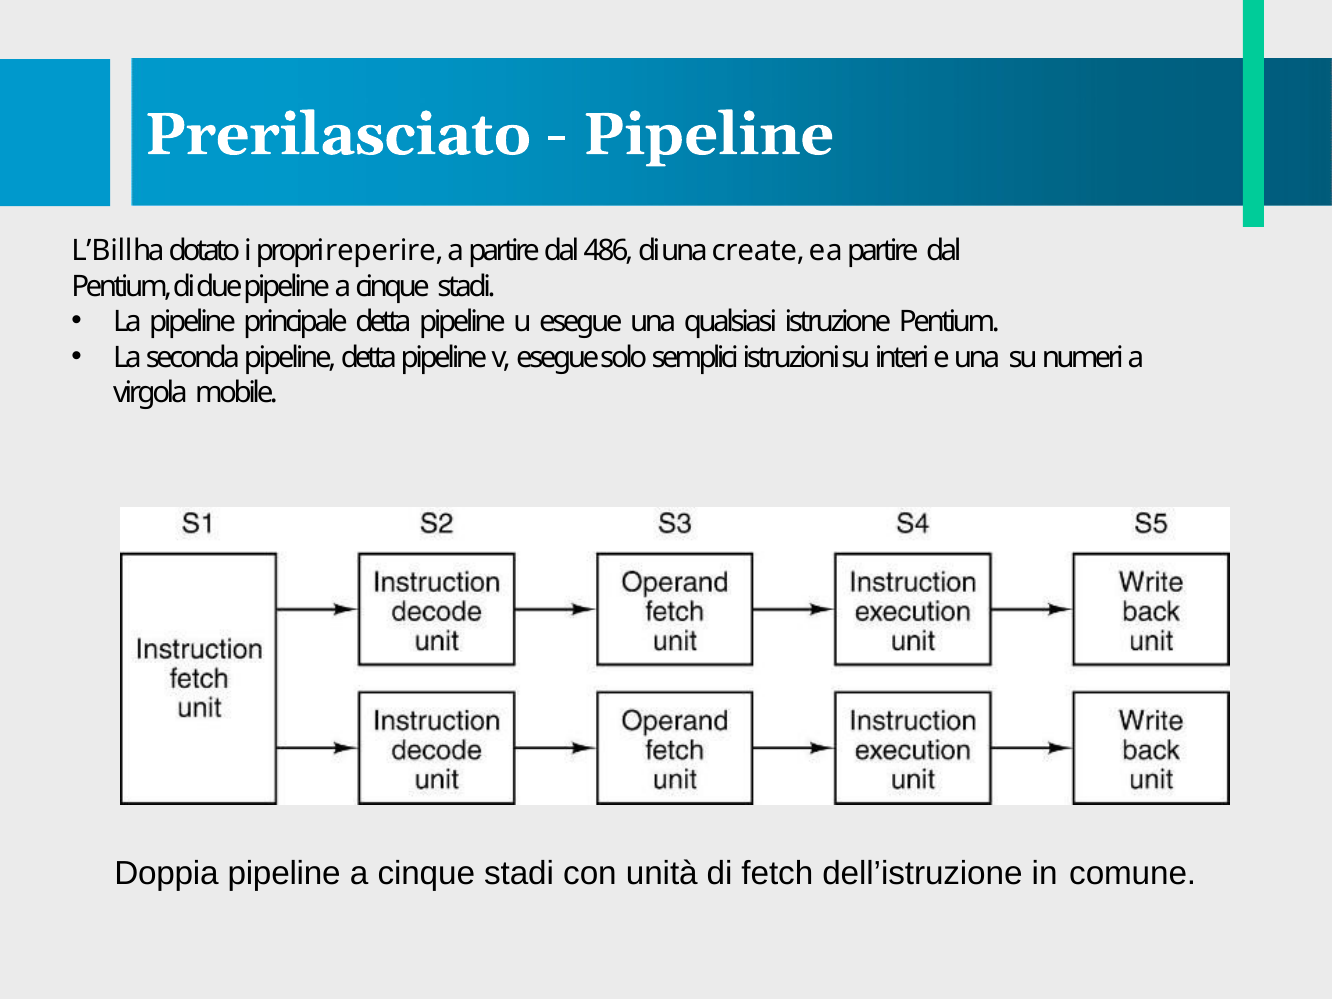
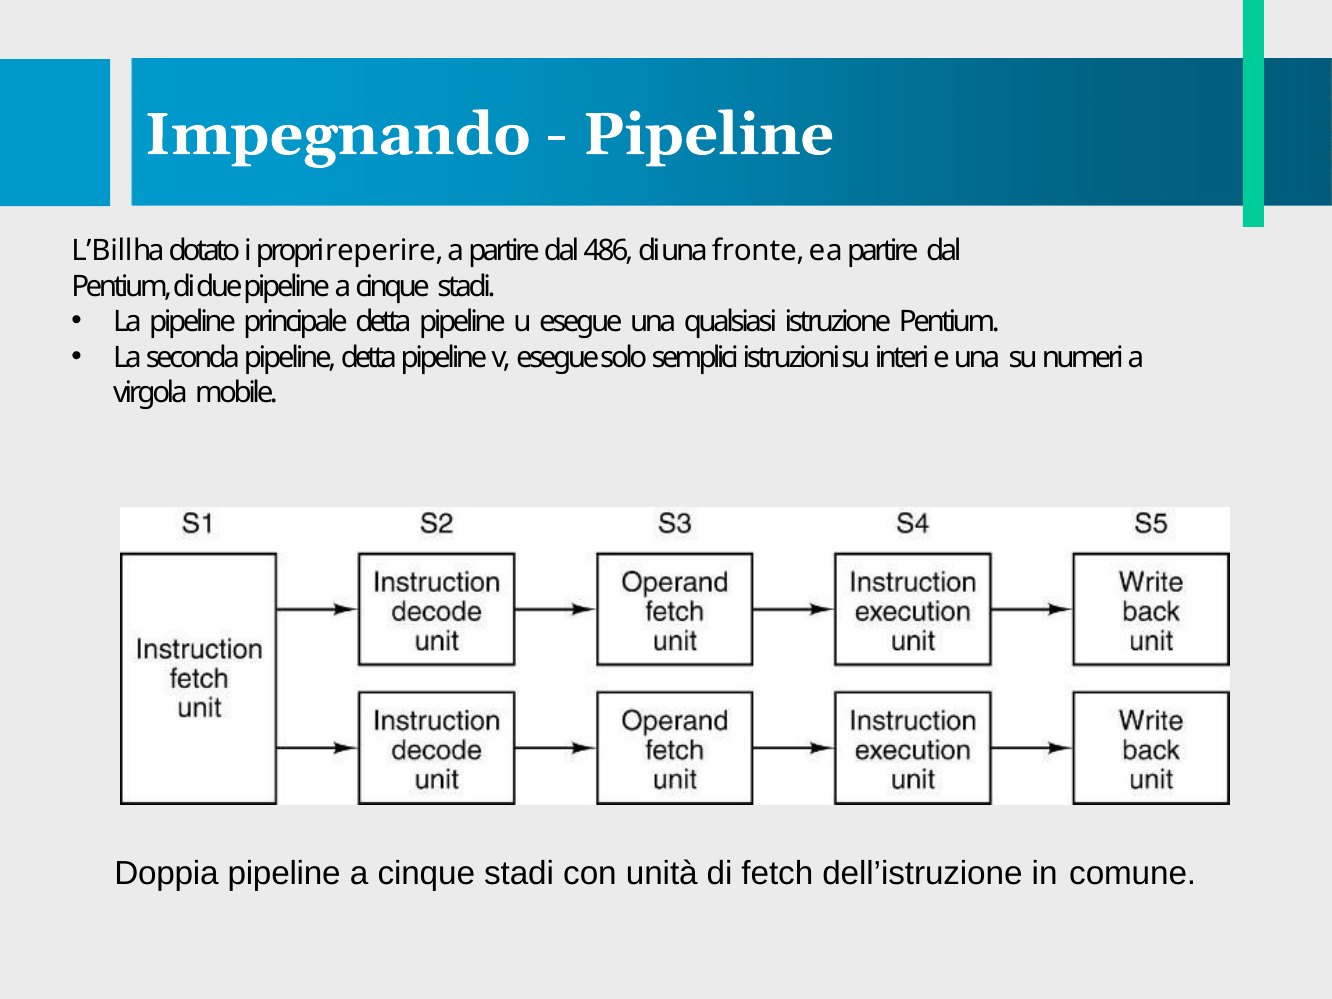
Prerilasciato: Prerilasciato -> Impegnando
create: create -> fronte
